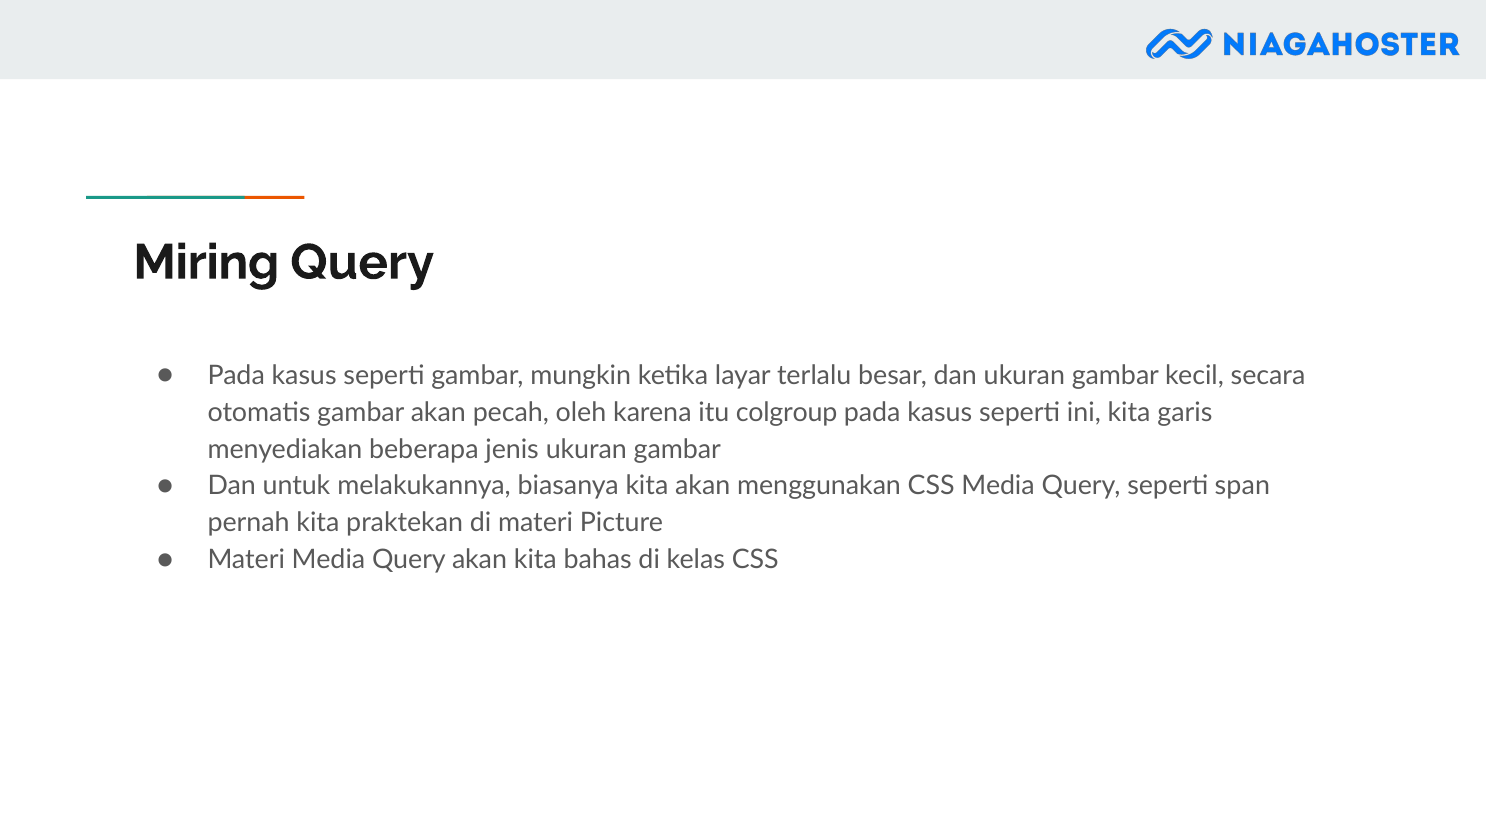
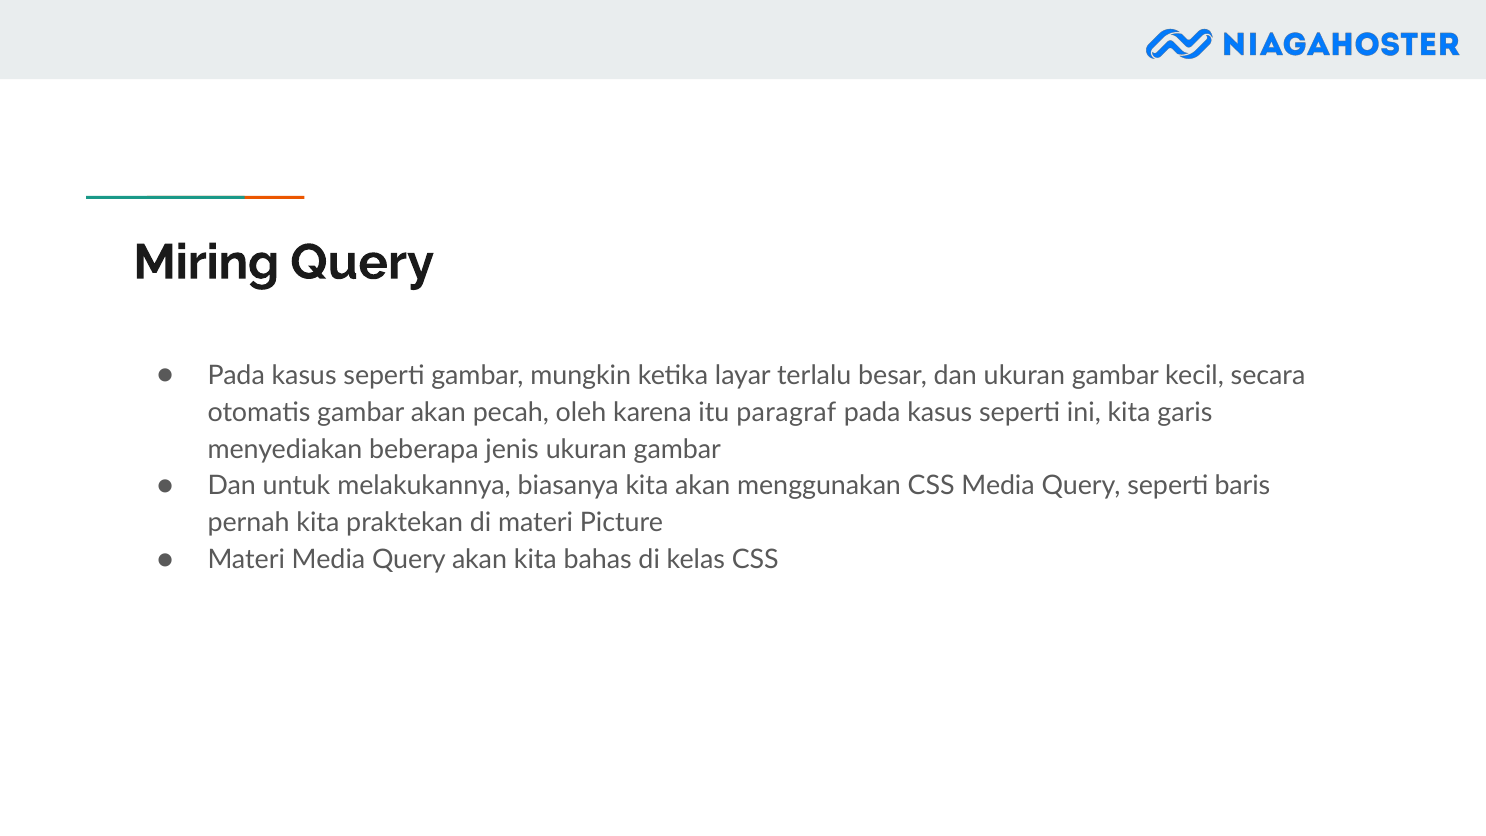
colgroup: colgroup -> paragraf
span: span -> baris
